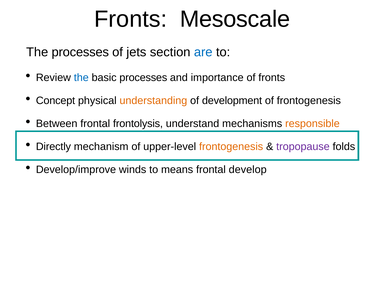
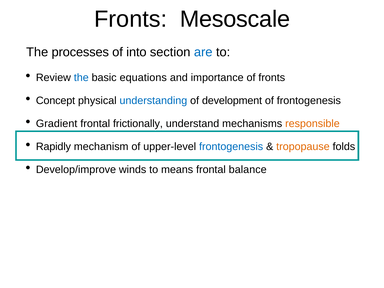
jets: jets -> into
basic processes: processes -> equations
understanding colour: orange -> blue
Between: Between -> Gradient
frontolysis: frontolysis -> frictionally
Directly: Directly -> Rapidly
frontogenesis at (231, 147) colour: orange -> blue
tropopause colour: purple -> orange
develop: develop -> balance
